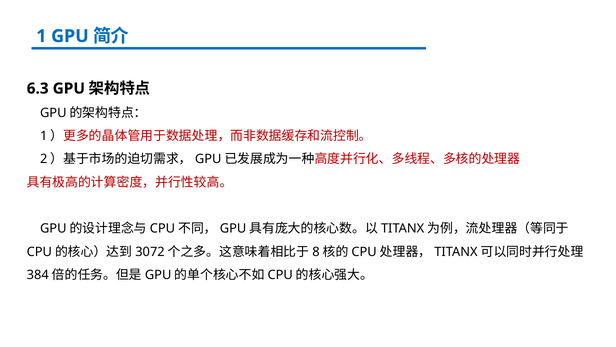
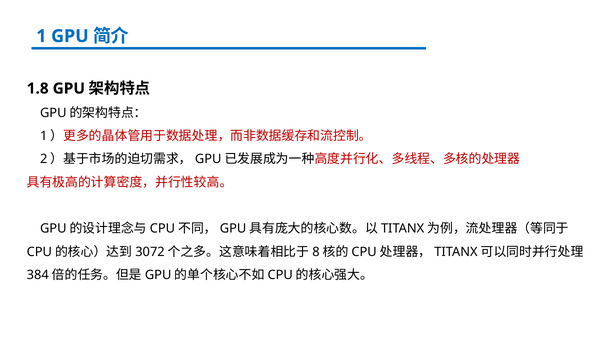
6.3: 6.3 -> 1.8
